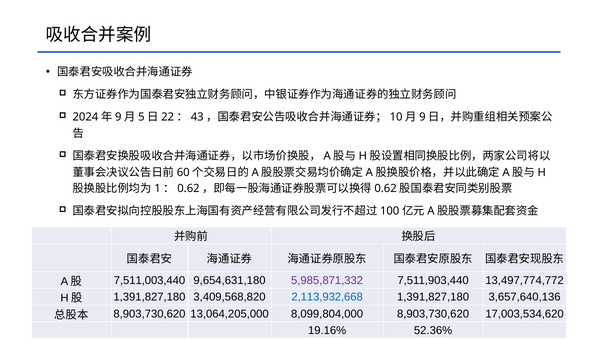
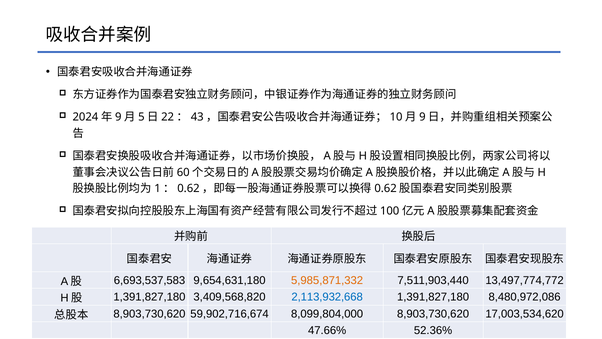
7,511,003,440: 7,511,003,440 -> 6,693,537,583
5,985,871,332 colour: purple -> orange
3,657,640,136: 3,657,640,136 -> 8,480,972,086
13,064,205,000: 13,064,205,000 -> 59,902,716,674
19.16%: 19.16% -> 47.66%
